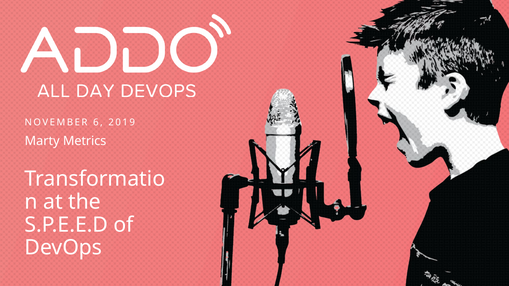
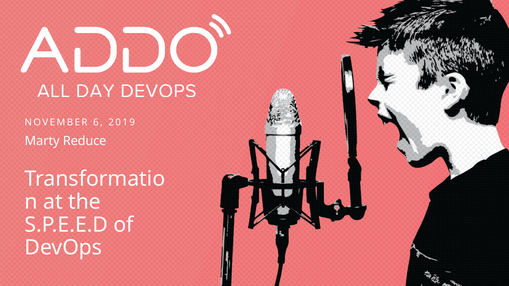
Metrics: Metrics -> Reduce
